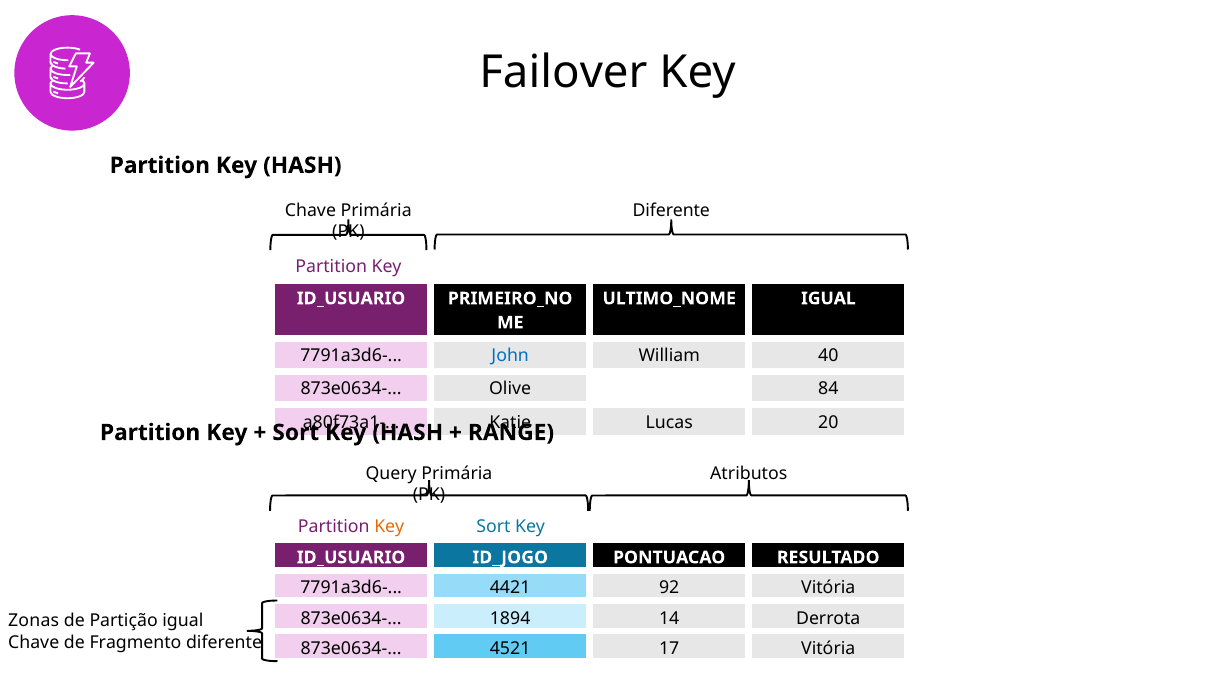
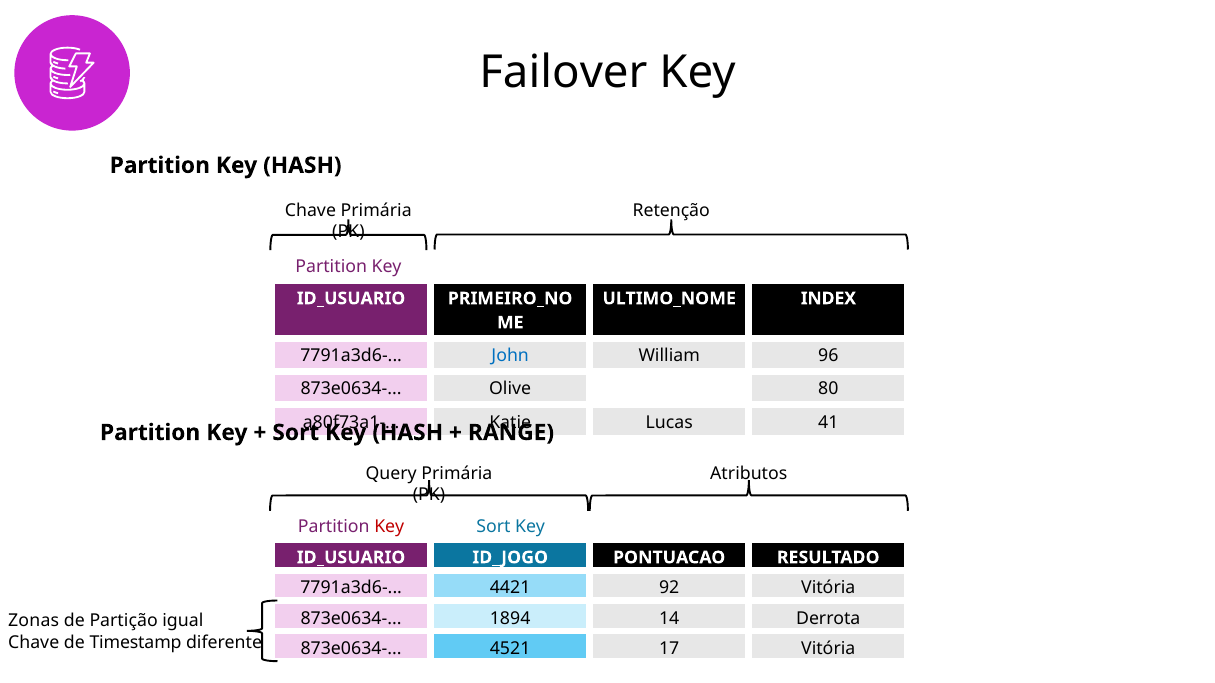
Diferente at (671, 211): Diferente -> Retenção
IGUAL at (828, 299): IGUAL -> INDEX
40: 40 -> 96
84: 84 -> 80
20: 20 -> 41
Key at (389, 527) colour: orange -> red
Fragmento: Fragmento -> Timestamp
